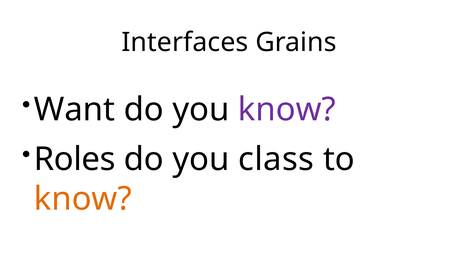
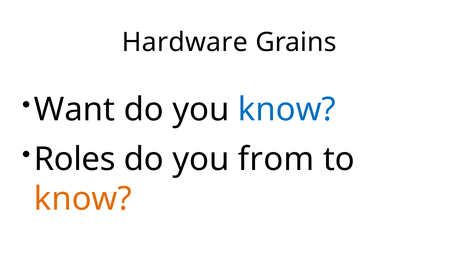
Interfaces: Interfaces -> Hardware
know at (287, 110) colour: purple -> blue
class: class -> from
